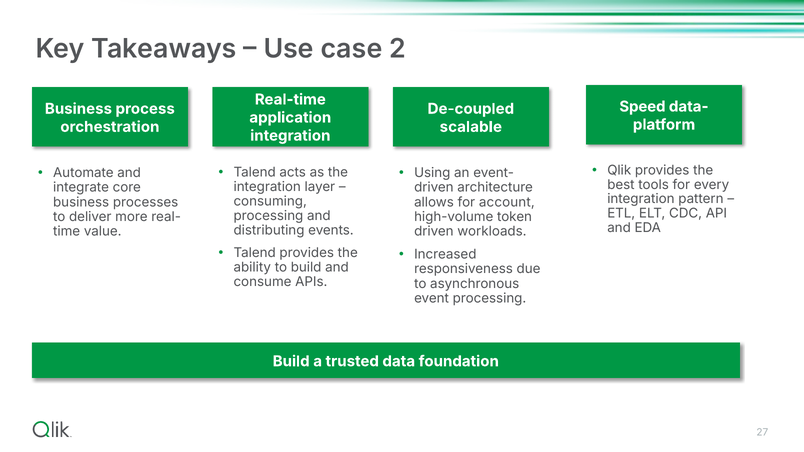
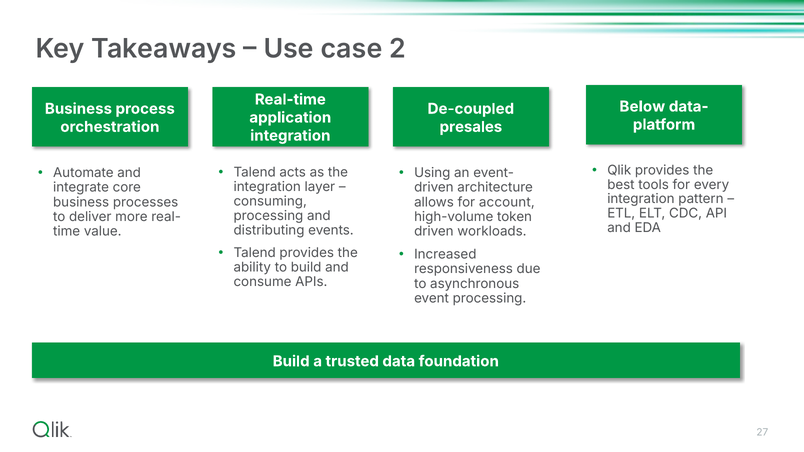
Speed: Speed -> Below
scalable: scalable -> presales
